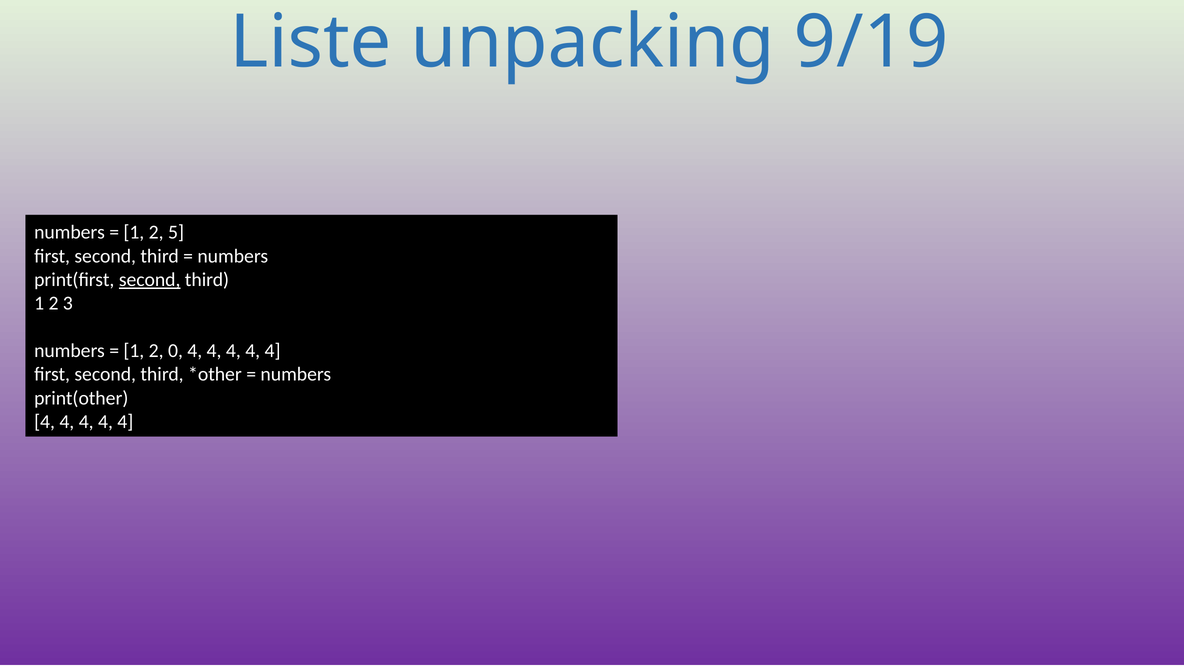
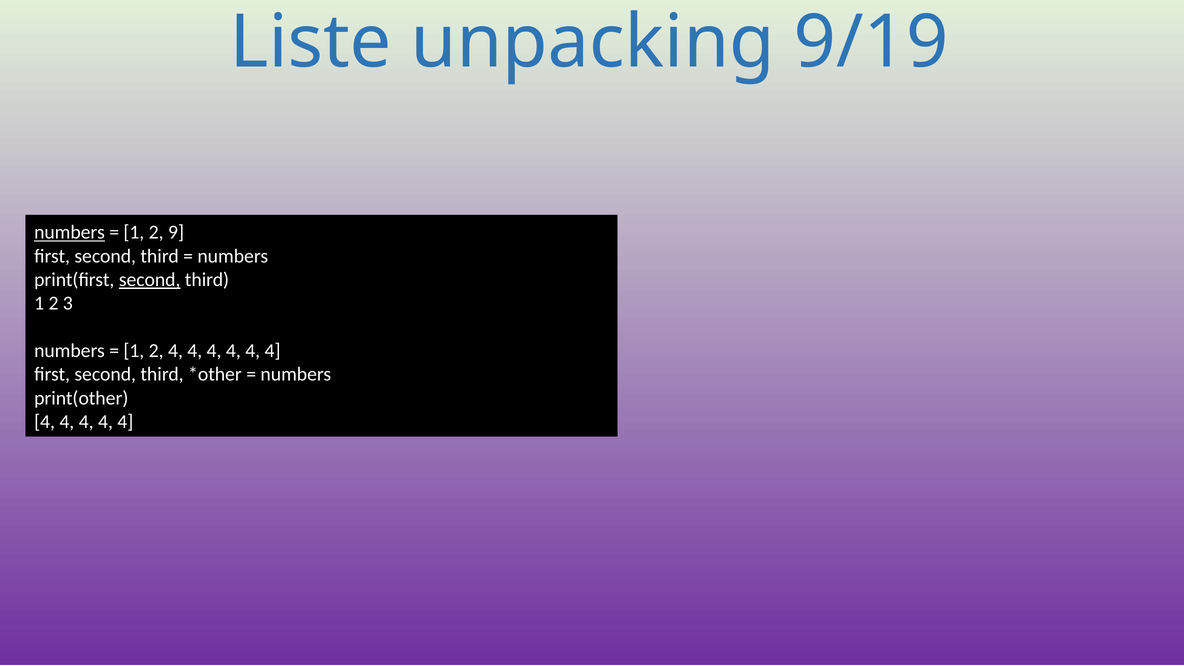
numbers at (70, 232) underline: none -> present
5: 5 -> 9
2 0: 0 -> 4
